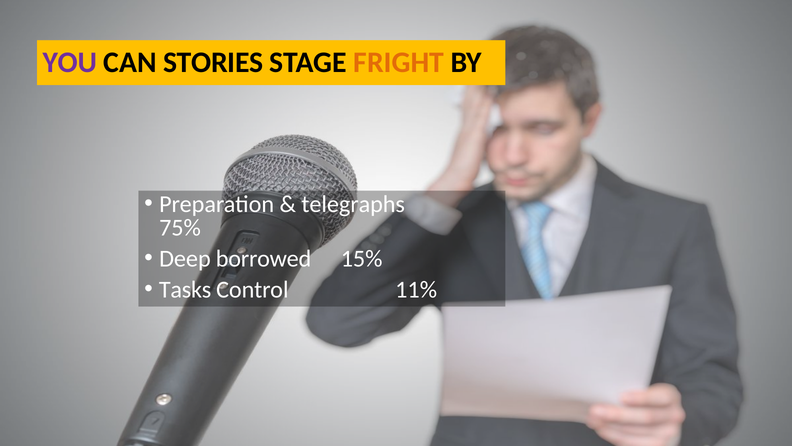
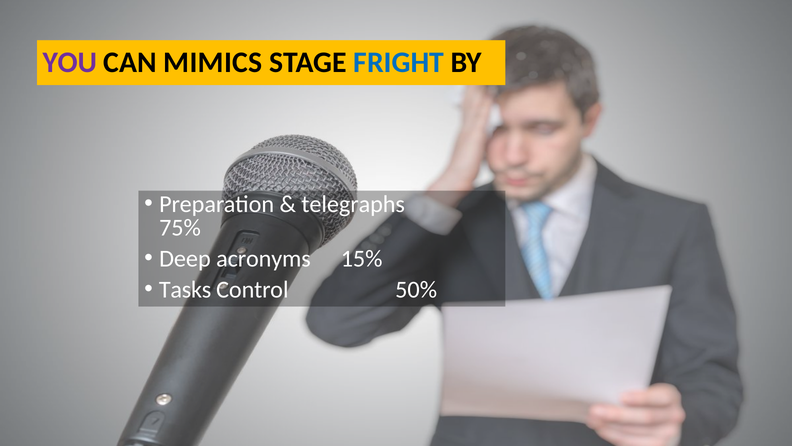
STORIES: STORIES -> MIMICS
FRIGHT colour: orange -> blue
borrowed: borrowed -> acronyms
11%: 11% -> 50%
